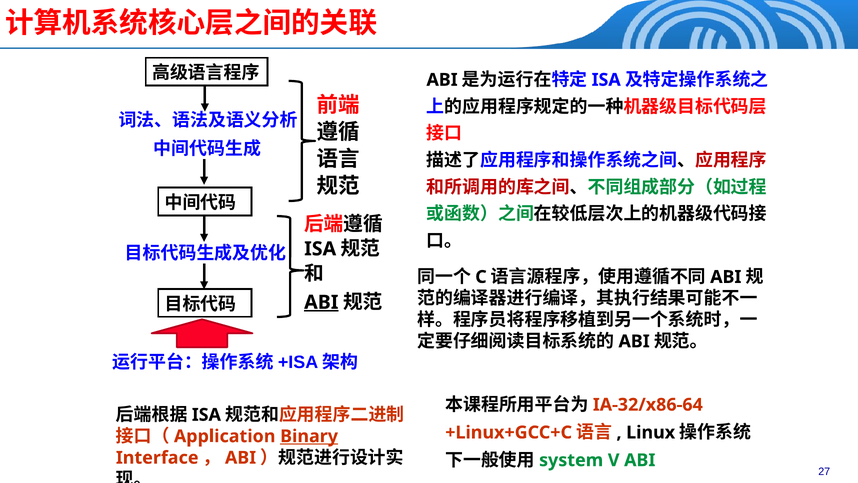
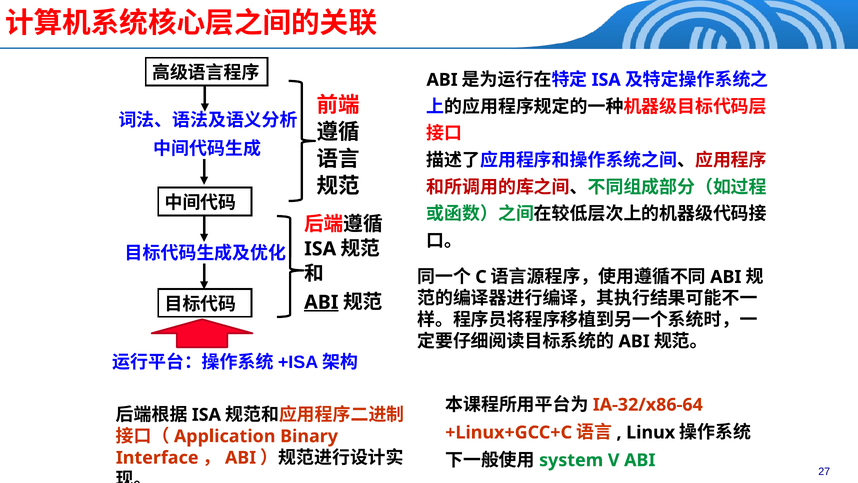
Binary underline: present -> none
